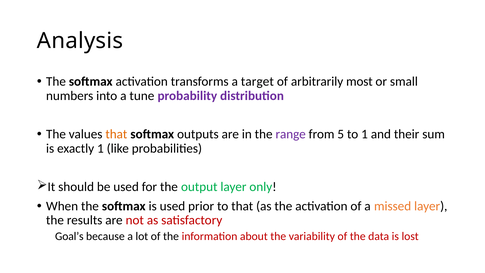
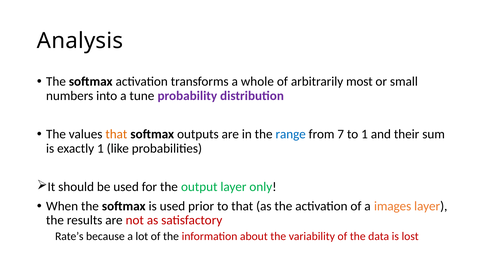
target: target -> whole
range colour: purple -> blue
5: 5 -> 7
missed: missed -> images
Goal’s: Goal’s -> Rate’s
